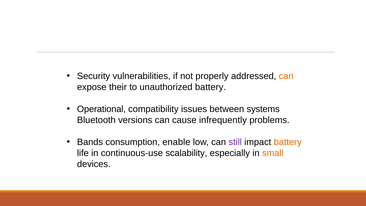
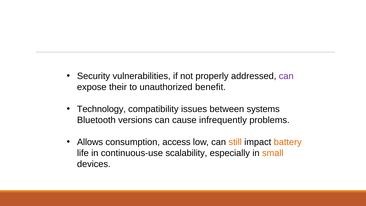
can at (286, 76) colour: orange -> purple
unauthorized battery: battery -> benefit
Operational: Operational -> Technology
Bands: Bands -> Allows
enable: enable -> access
still colour: purple -> orange
